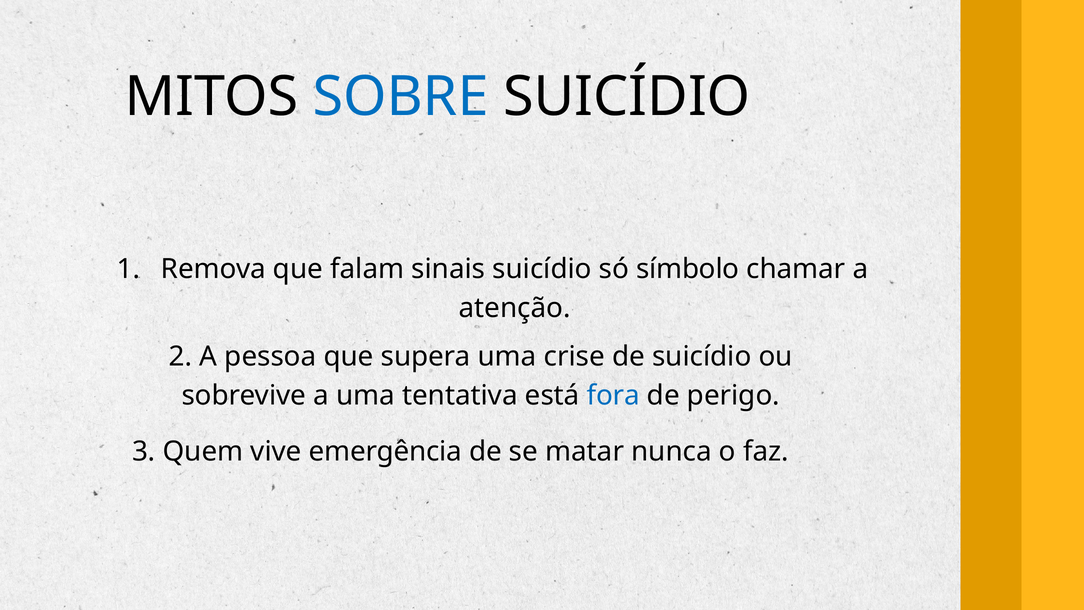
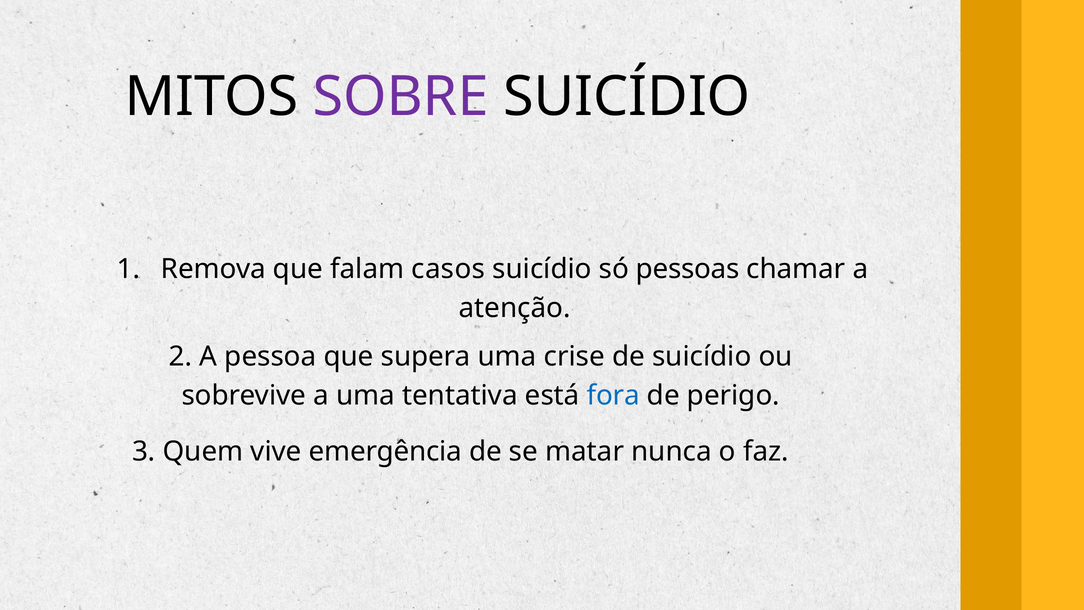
SOBRE colour: blue -> purple
sinais: sinais -> casos
símbolo: símbolo -> pessoas
